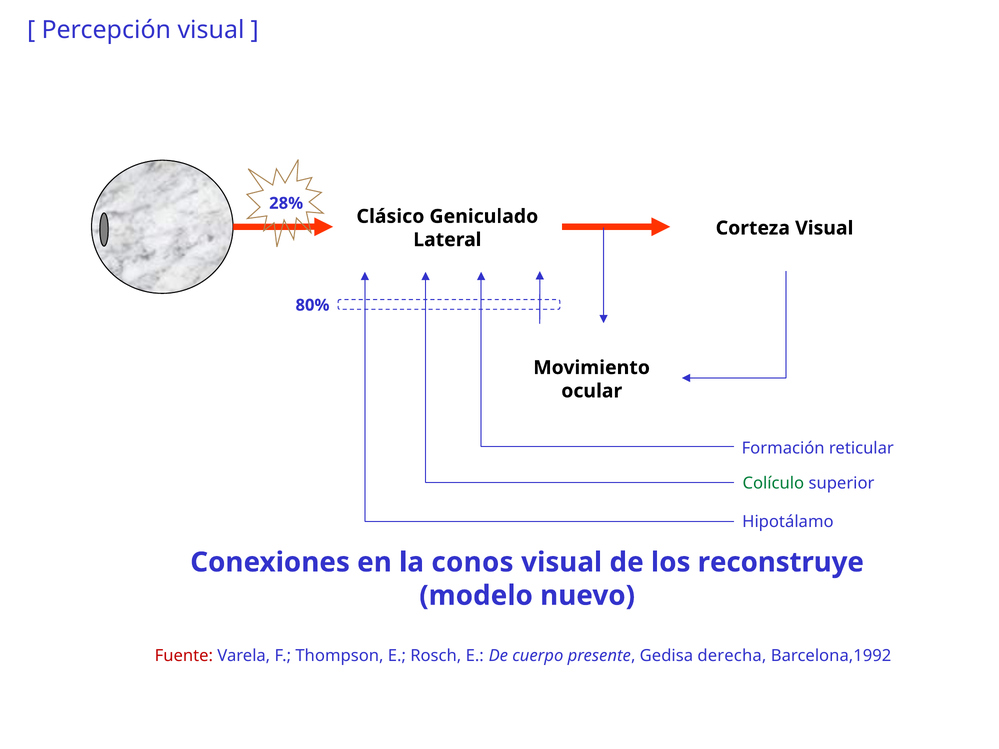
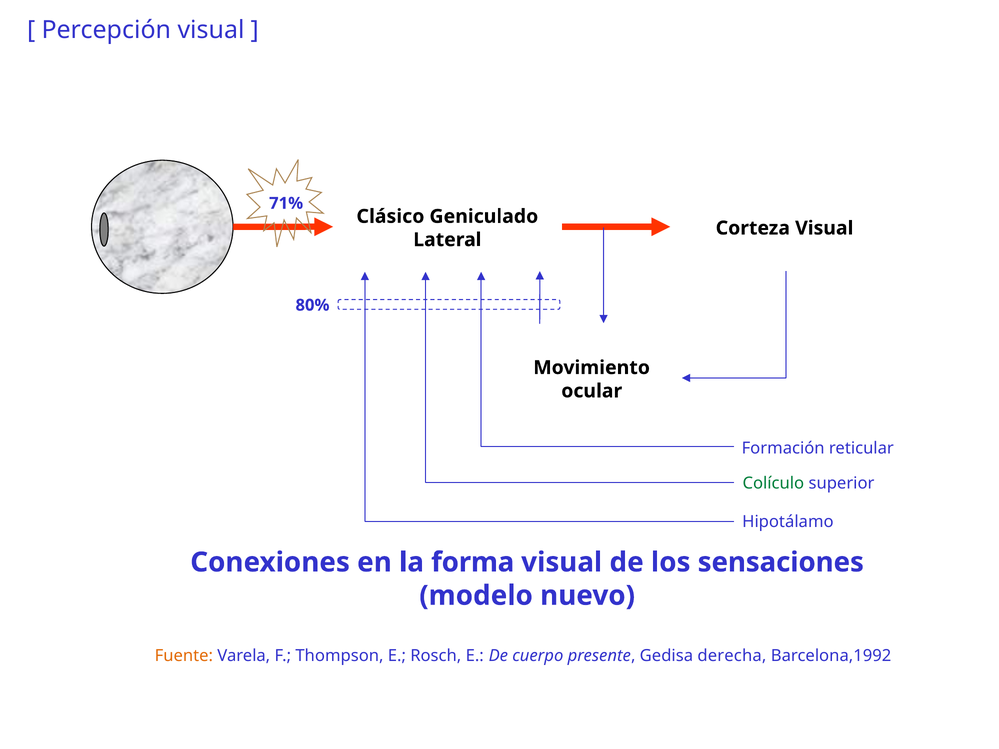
28%: 28% -> 71%
conos: conos -> forma
reconstruye: reconstruye -> sensaciones
Fuente colour: red -> orange
